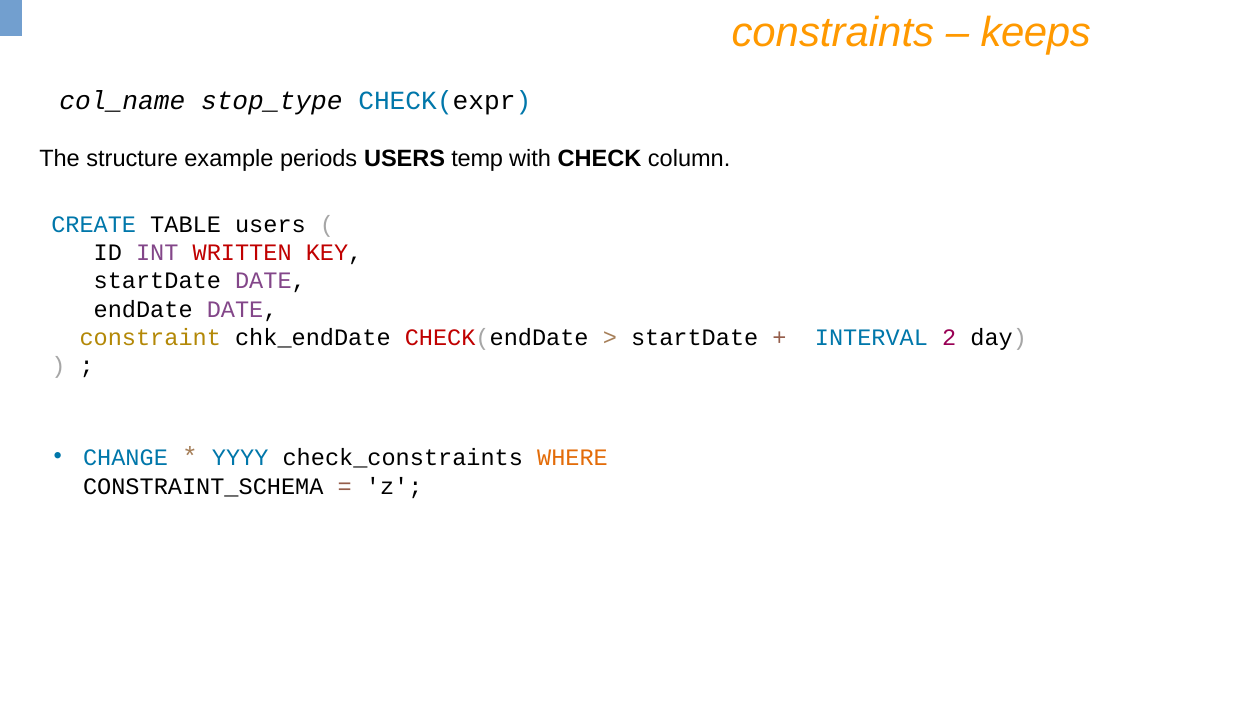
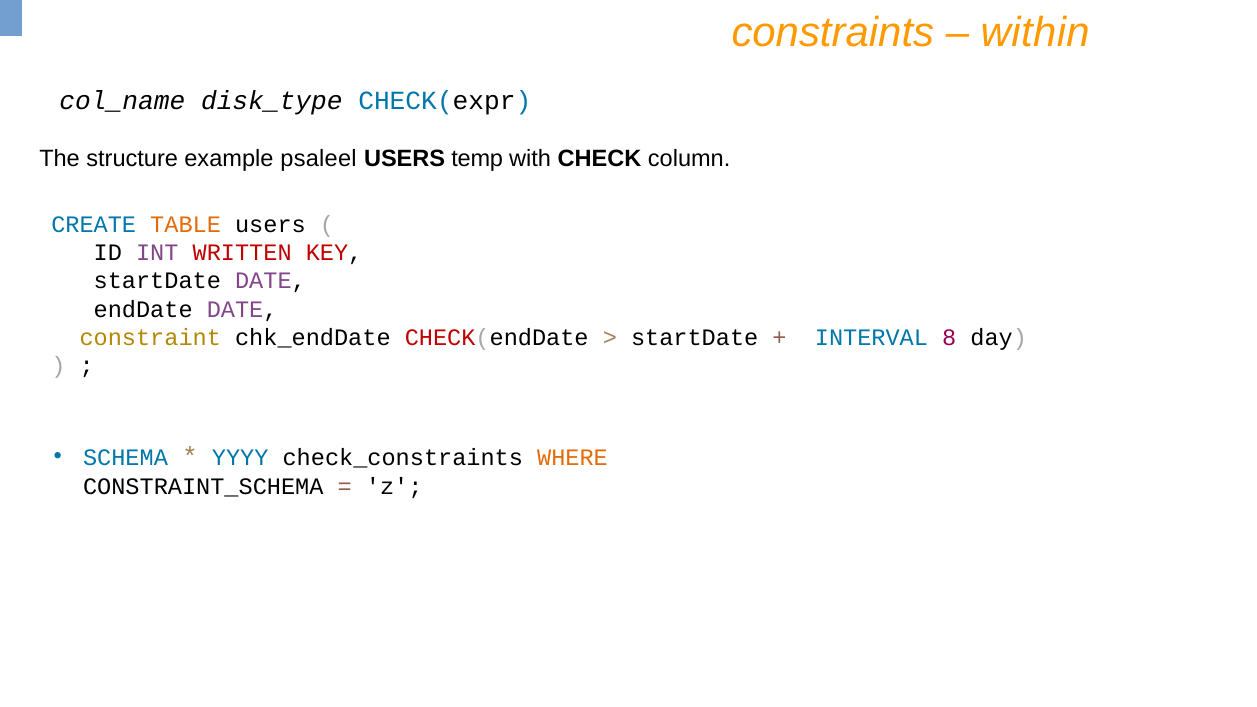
keeps: keeps -> within
stop_type: stop_type -> disk_type
periods: periods -> psaleel
TABLE colour: black -> orange
2: 2 -> 8
CHANGE: CHANGE -> SCHEMA
